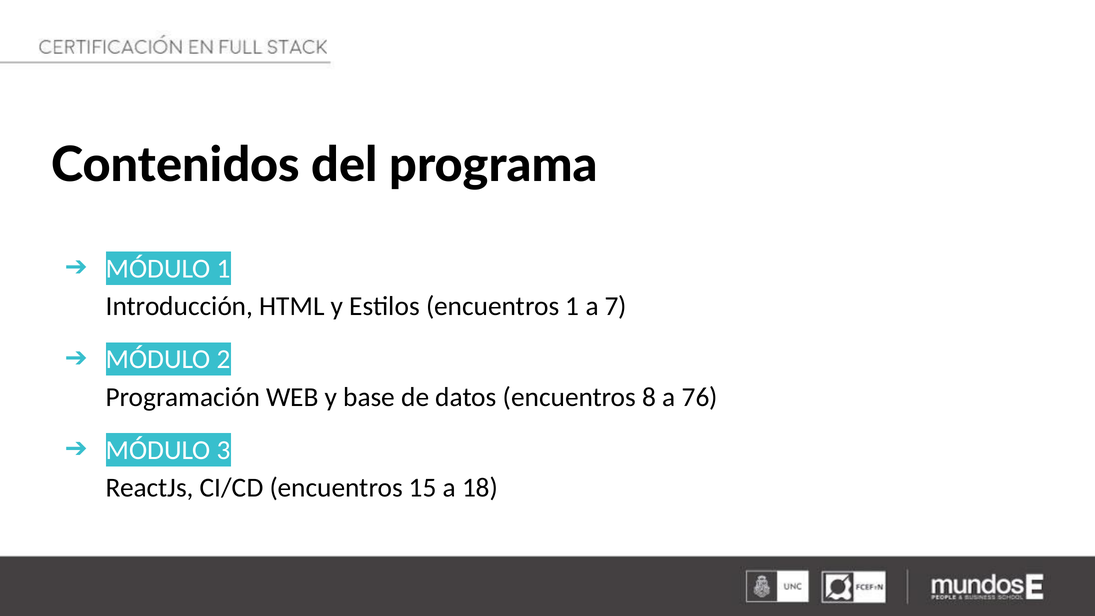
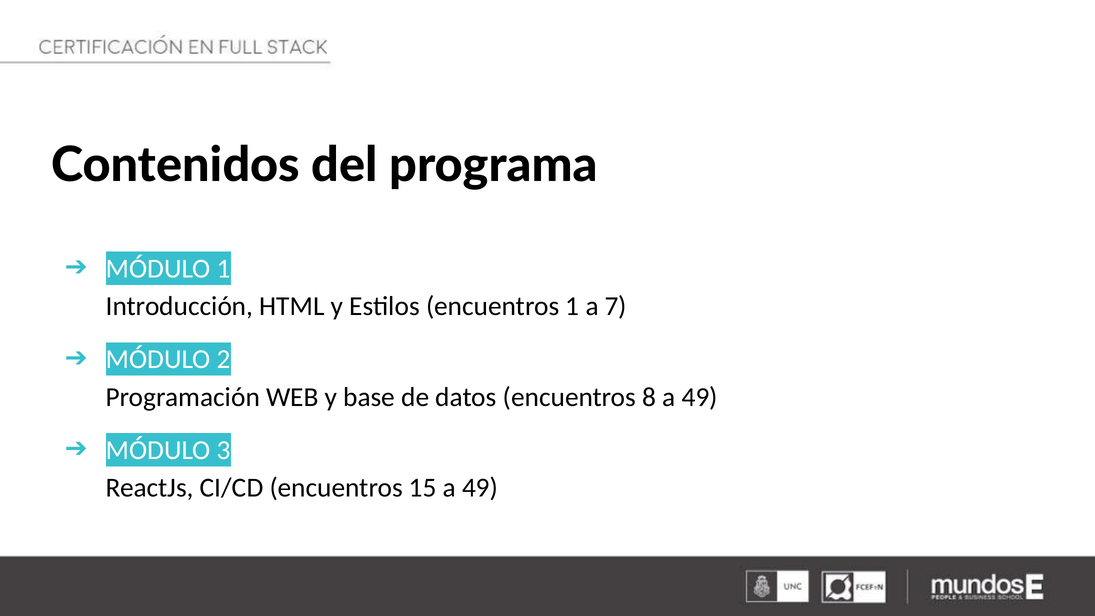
8 a 76: 76 -> 49
15 a 18: 18 -> 49
